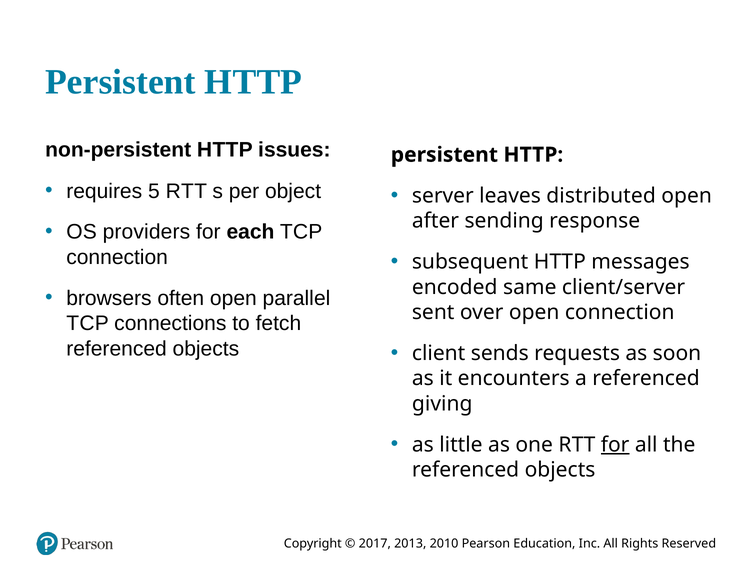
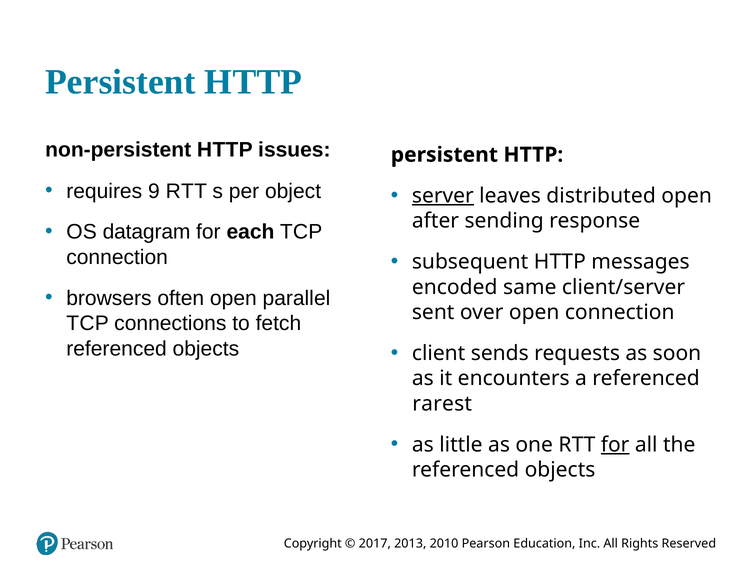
5: 5 -> 9
server underline: none -> present
providers: providers -> datagram
giving: giving -> rarest
